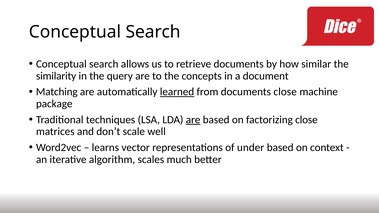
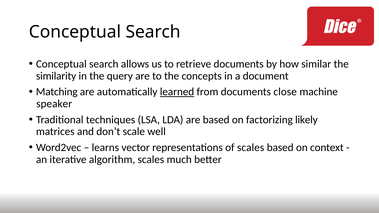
package: package -> speaker
are at (193, 120) underline: present -> none
factorizing close: close -> likely
of under: under -> scales
